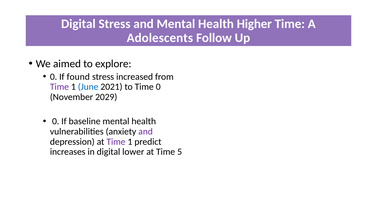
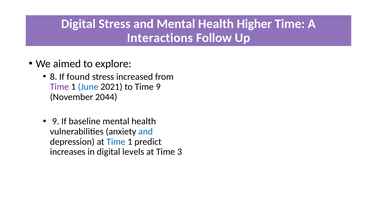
Adolescents: Adolescents -> Interactions
0 at (54, 77): 0 -> 8
Time 0: 0 -> 9
2029: 2029 -> 2044
0 at (56, 121): 0 -> 9
and at (146, 132) colour: purple -> blue
Time at (116, 142) colour: purple -> blue
lower: lower -> levels
5: 5 -> 3
